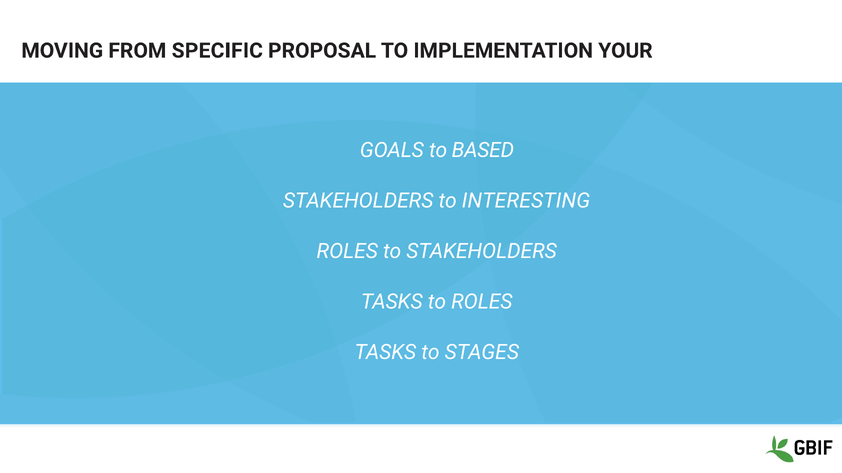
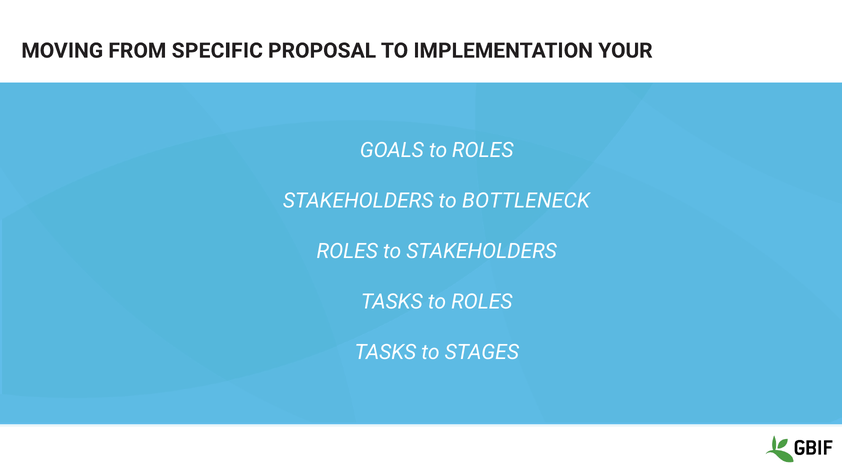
GOALS to BASED: BASED -> ROLES
INTERESTING: INTERESTING -> BOTTLENECK
